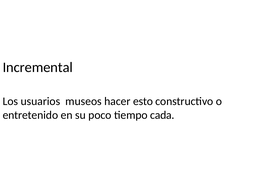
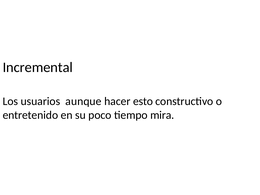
museos: museos -> aunque
cada: cada -> mira
